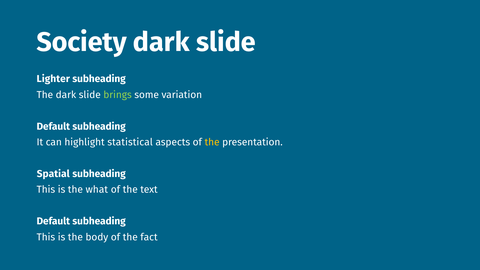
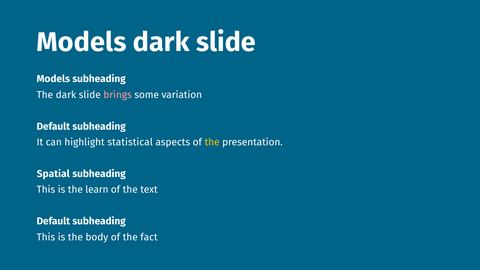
Society at (82, 42): Society -> Models
Lighter at (53, 79): Lighter -> Models
brings colour: light green -> pink
what: what -> learn
